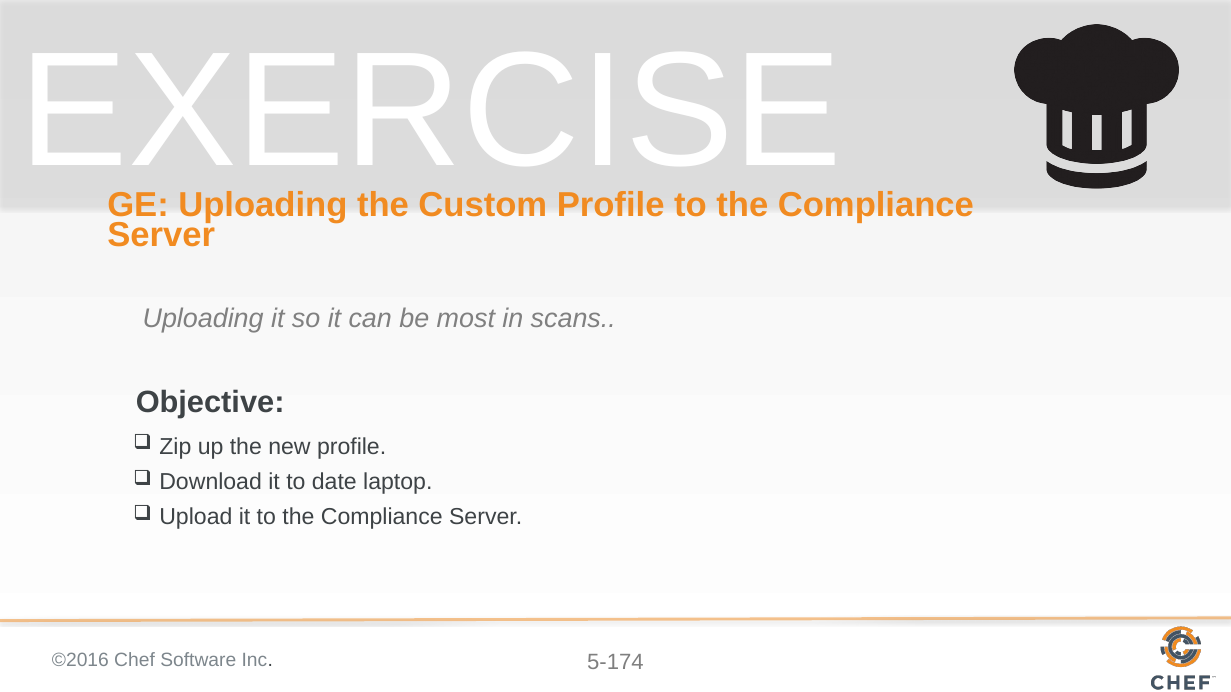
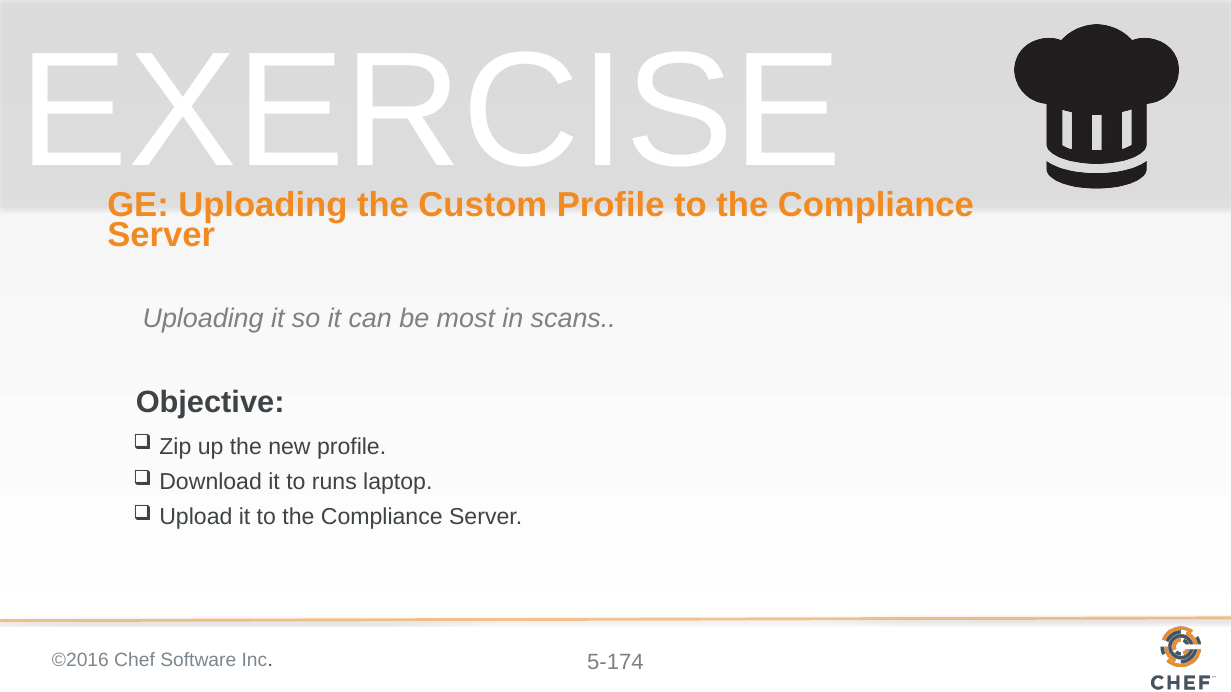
date: date -> runs
